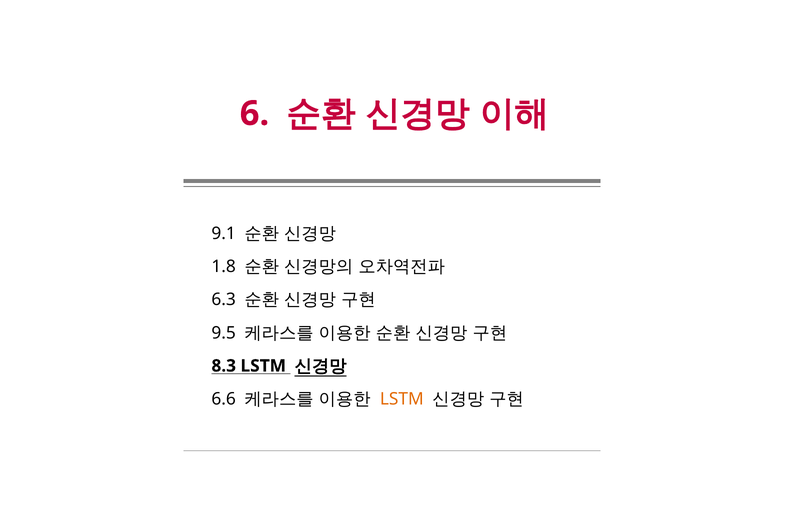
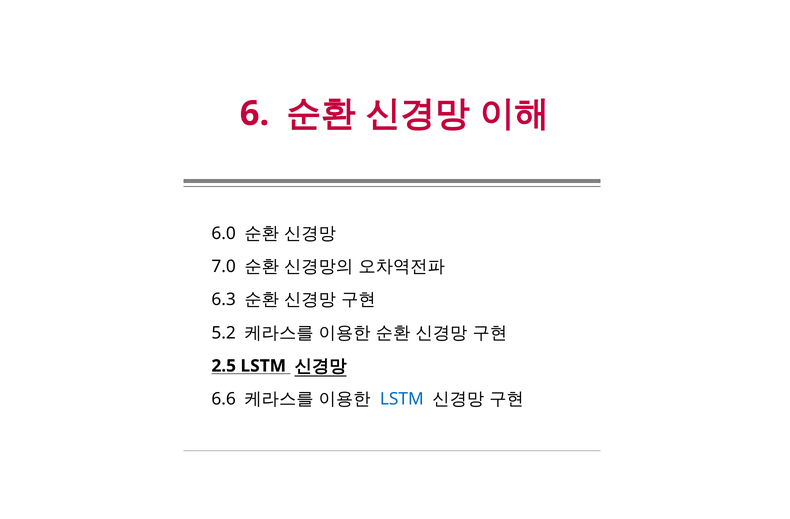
9.1: 9.1 -> 6.0
1.8: 1.8 -> 7.0
9.5: 9.5 -> 5.2
8.3: 8.3 -> 2.5
LSTM at (402, 399) colour: orange -> blue
